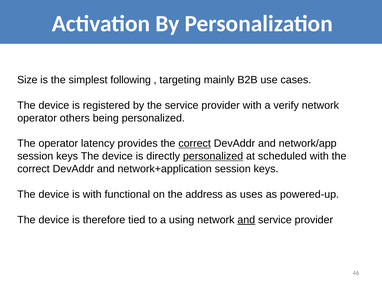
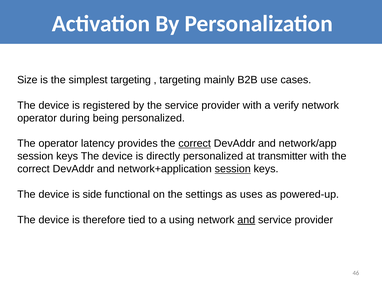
simplest following: following -> targeting
others: others -> during
personalized at (213, 156) underline: present -> none
scheduled: scheduled -> transmitter
session at (233, 169) underline: none -> present
is with: with -> side
address: address -> settings
